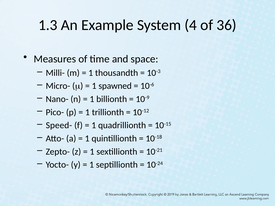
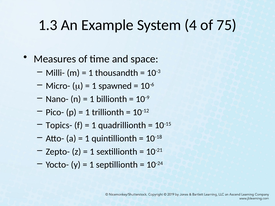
36: 36 -> 75
Speed-: Speed- -> Topics-
